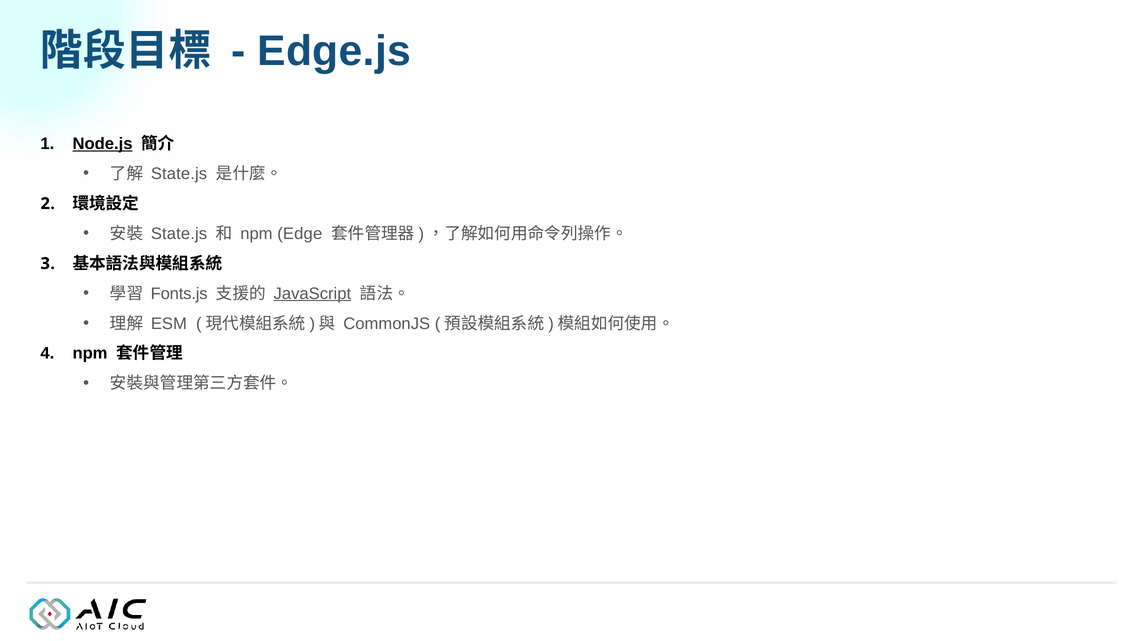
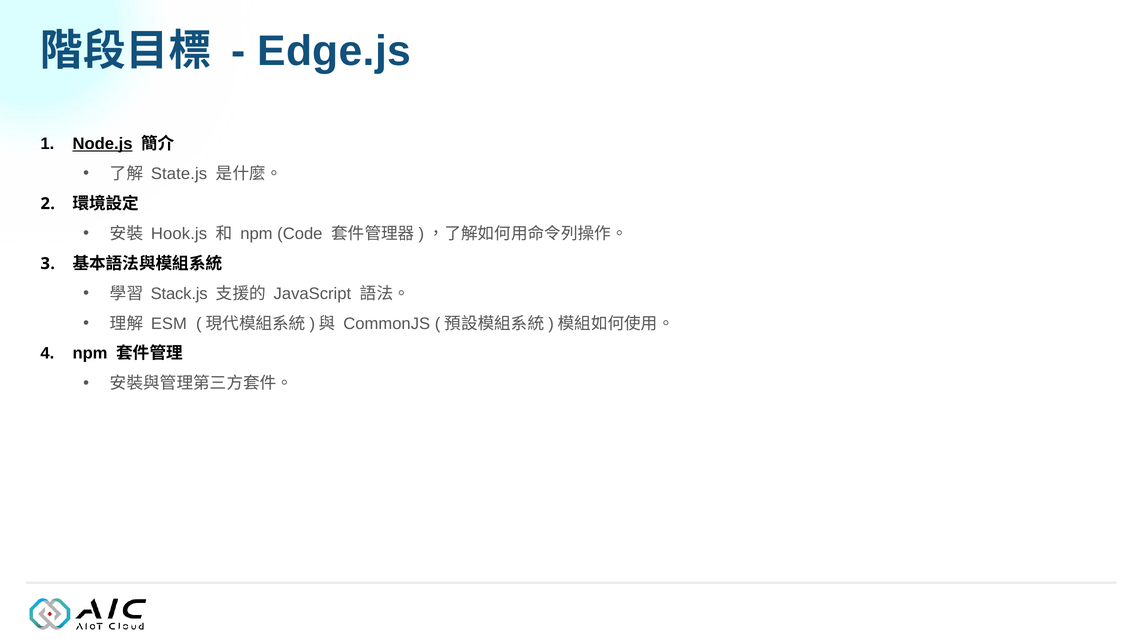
State.js at (179, 233): State.js -> Hook.js
Edge: Edge -> Code
Fonts.js: Fonts.js -> Stack.js
JavaScript underline: present -> none
